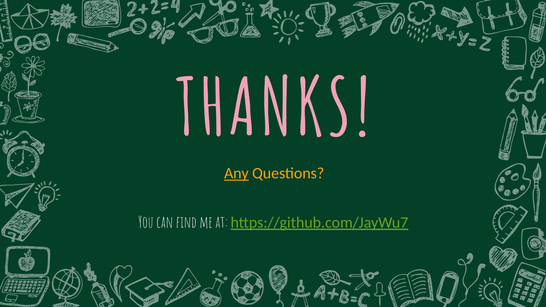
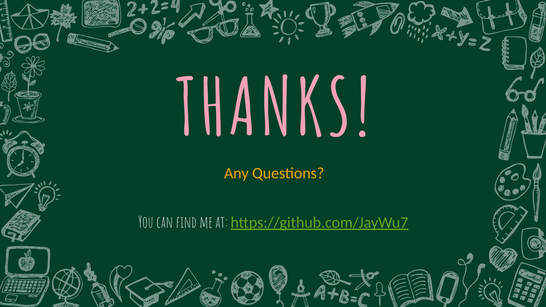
Any underline: present -> none
